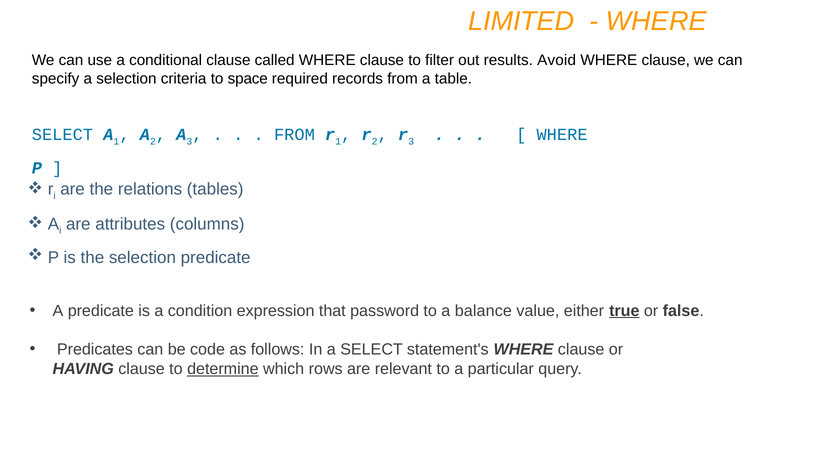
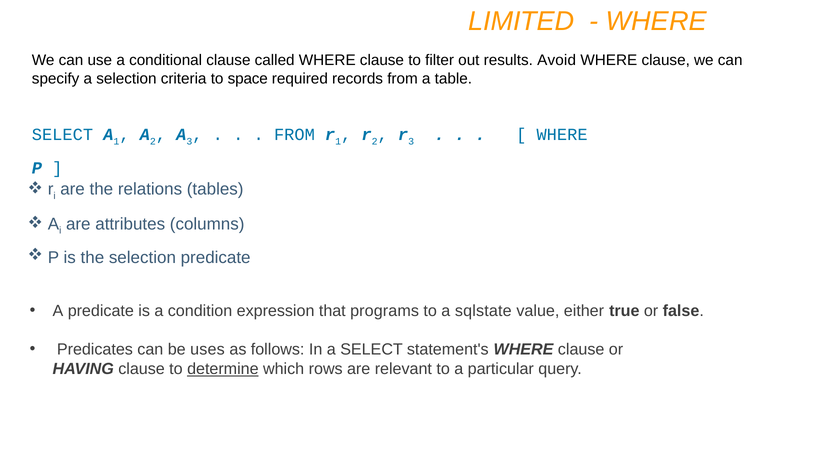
password: password -> programs
balance: balance -> sqlstate
true underline: present -> none
code: code -> uses
